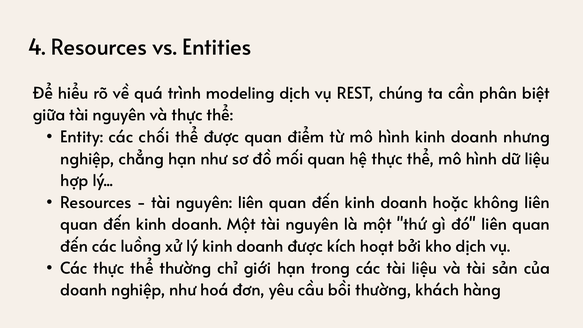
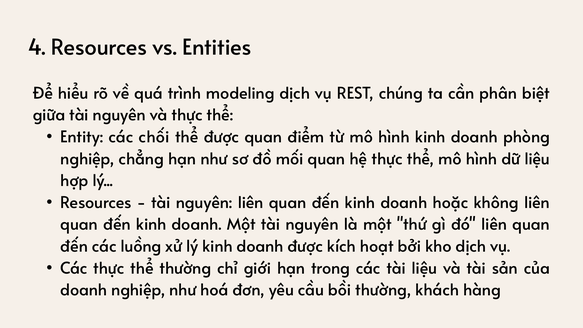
nhưng: nhưng -> phòng
